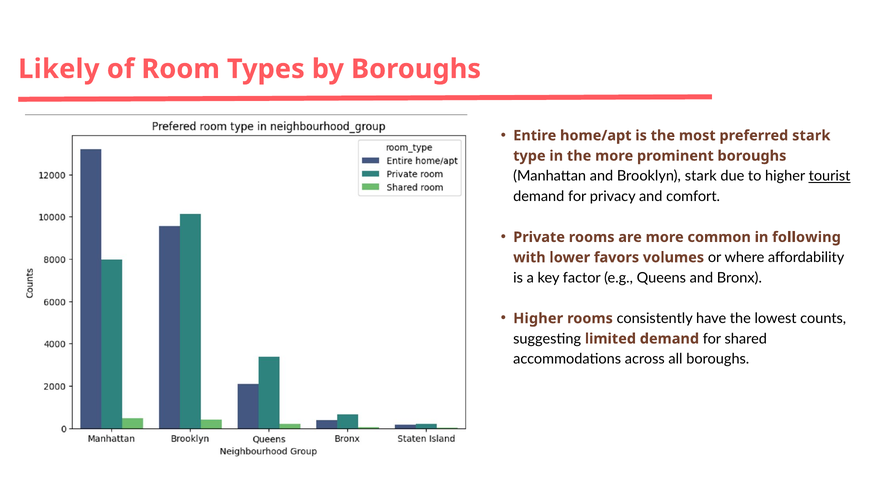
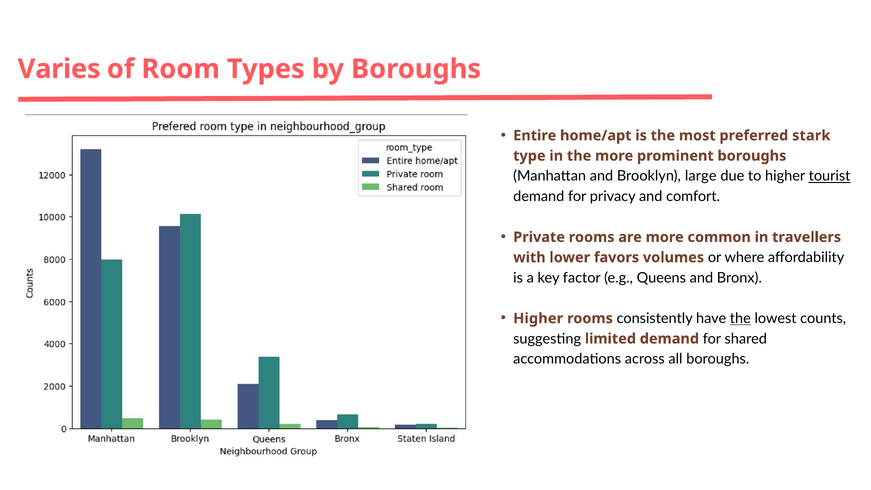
Likely: Likely -> Varies
Brooklyn stark: stark -> large
following: following -> travellers
the at (740, 318) underline: none -> present
